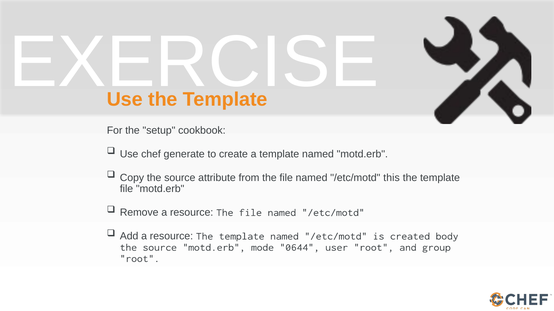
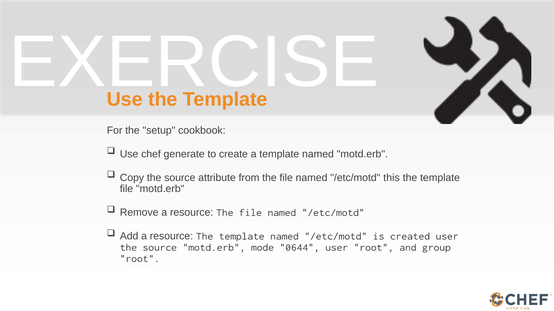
created body: body -> user
